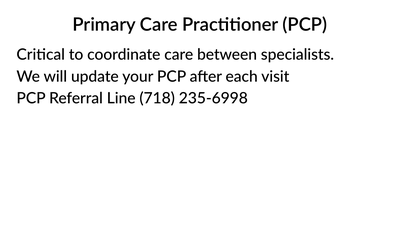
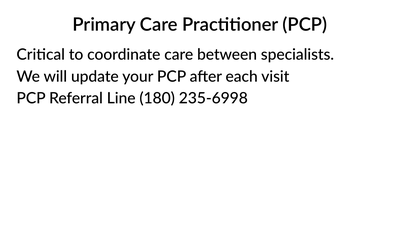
718: 718 -> 180
